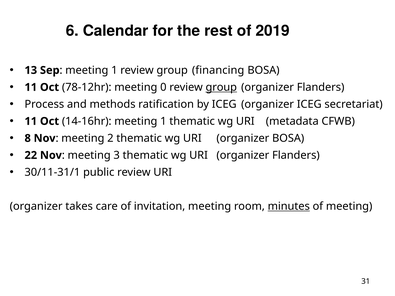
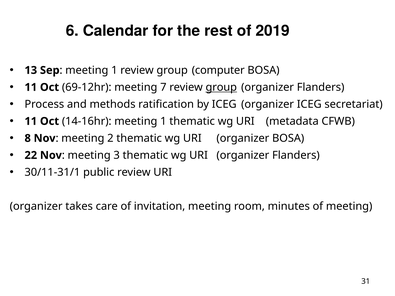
financing: financing -> computer
78-12hr: 78-12hr -> 69-12hr
0: 0 -> 7
minutes underline: present -> none
